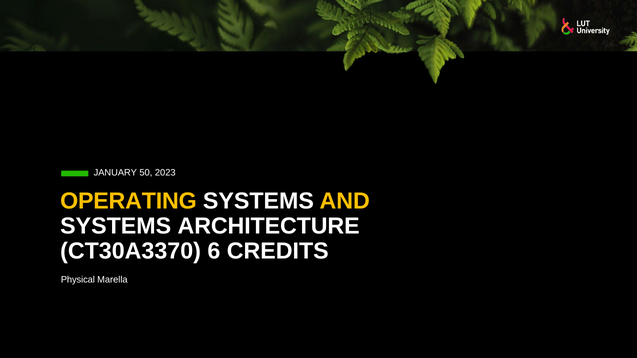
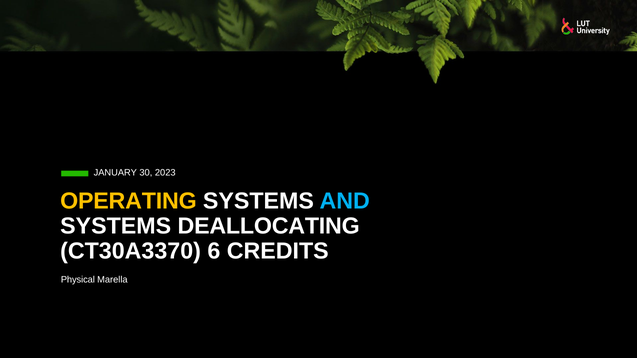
50: 50 -> 30
AND colour: yellow -> light blue
ARCHITECTURE: ARCHITECTURE -> DEALLOCATING
